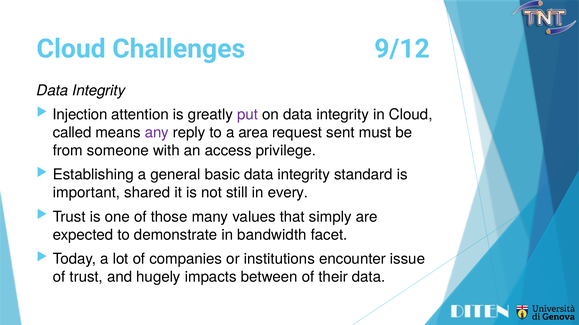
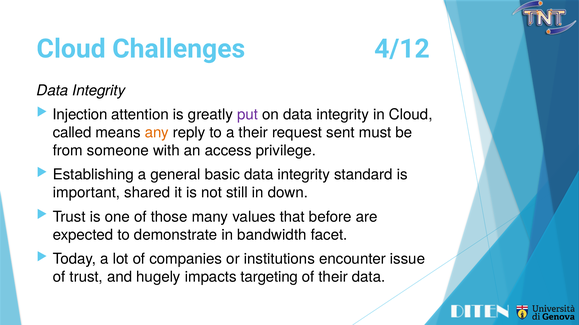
9/12: 9/12 -> 4/12
any colour: purple -> orange
a area: area -> their
every: every -> down
simply: simply -> before
between: between -> targeting
